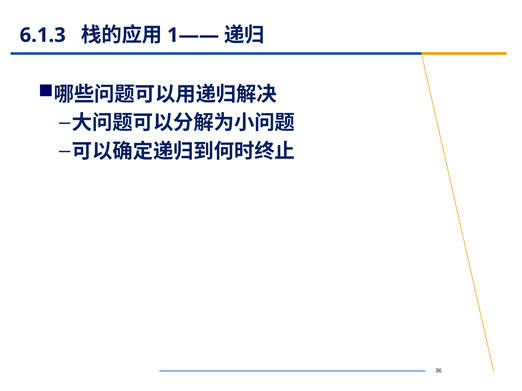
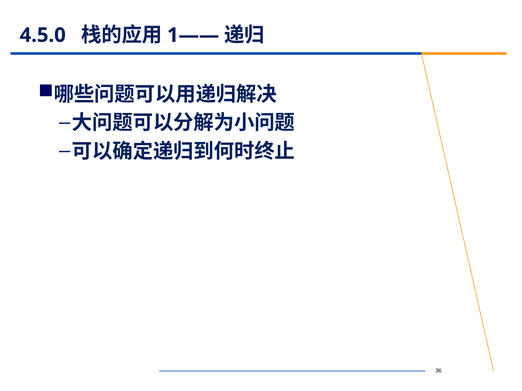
6.1.3: 6.1.3 -> 4.5.0
